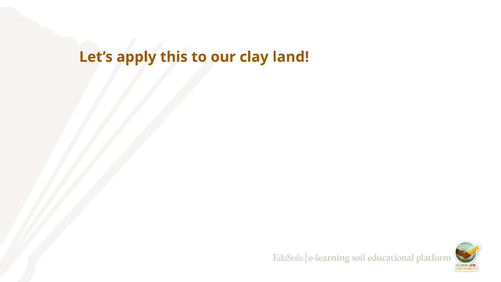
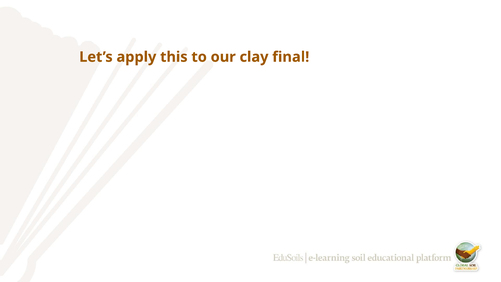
land: land -> final
